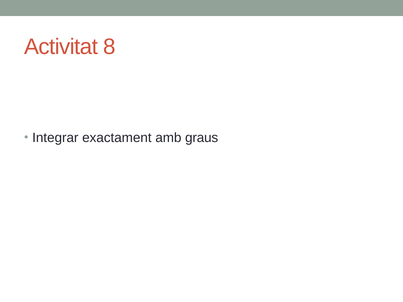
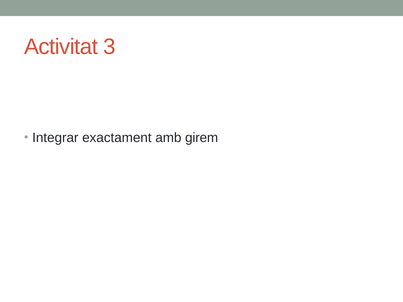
8: 8 -> 3
graus: graus -> girem
